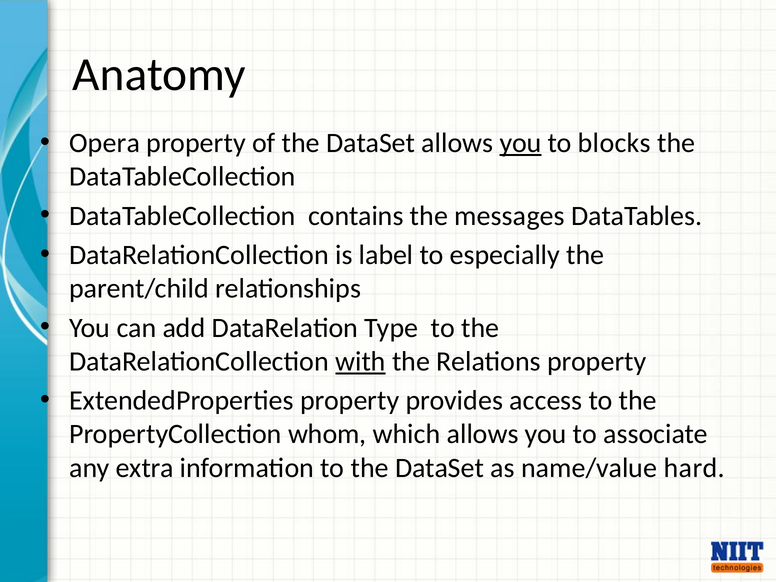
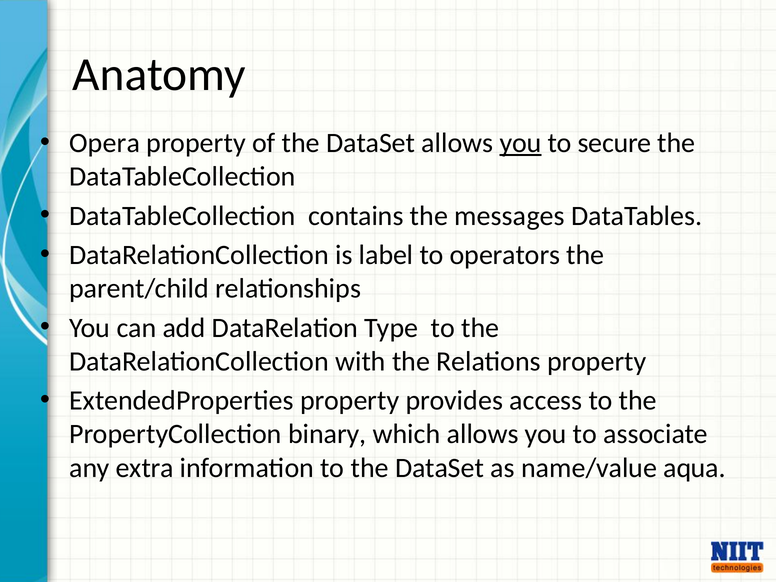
blocks: blocks -> secure
especially: especially -> operators
with underline: present -> none
whom: whom -> binary
hard: hard -> aqua
